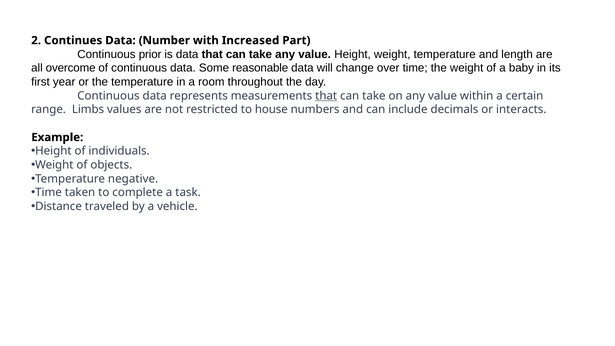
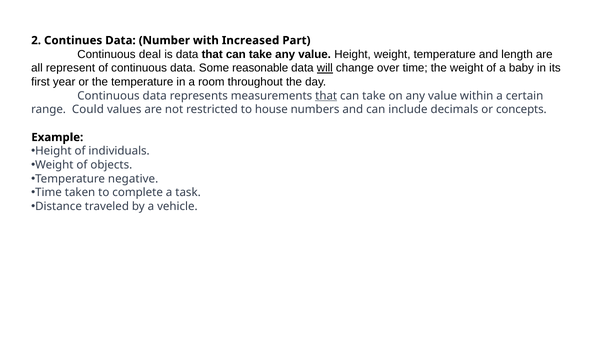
prior: prior -> deal
overcome: overcome -> represent
will underline: none -> present
Limbs: Limbs -> Could
interacts: interacts -> concepts
